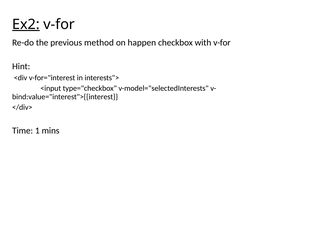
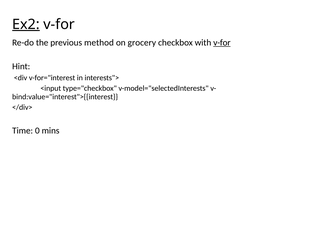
happen: happen -> grocery
v-for at (222, 43) underline: none -> present
1: 1 -> 0
